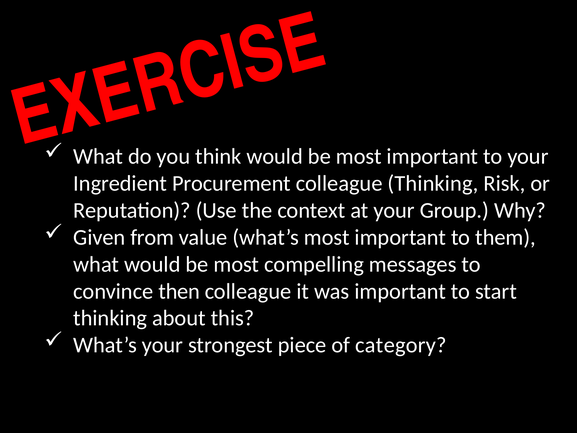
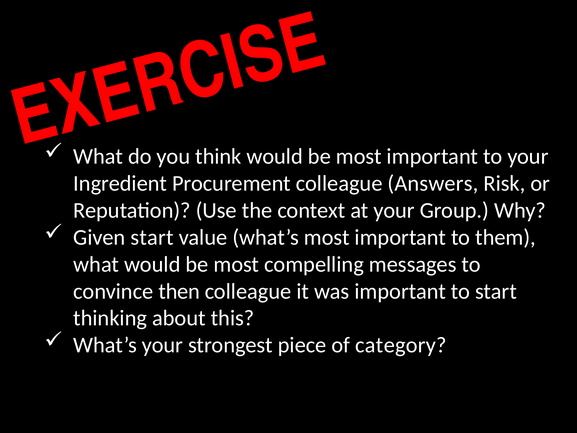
colleague Thinking: Thinking -> Answers
Given from: from -> start
